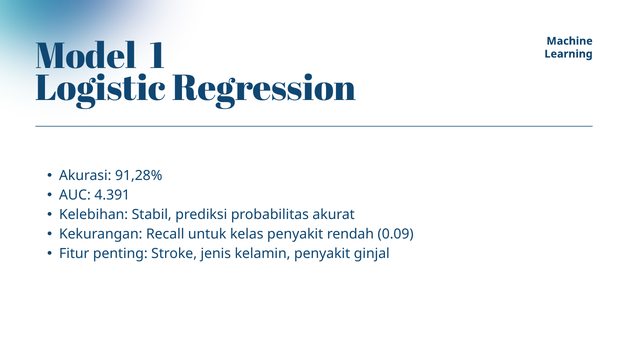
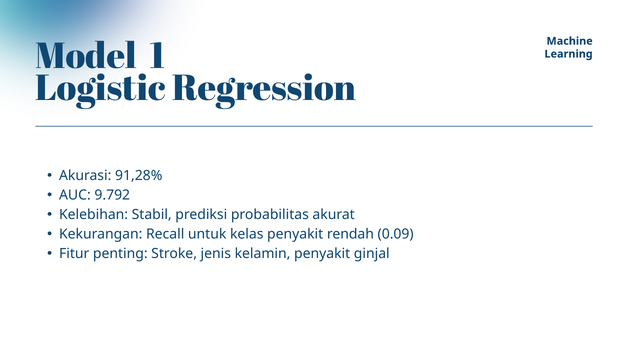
4.391: 4.391 -> 9.792
